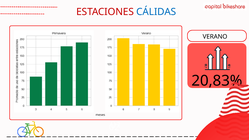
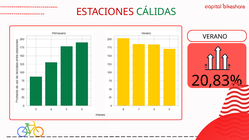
CÁLIDAS colour: blue -> green
